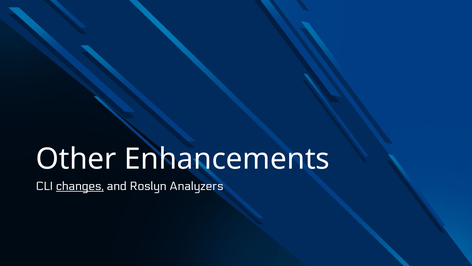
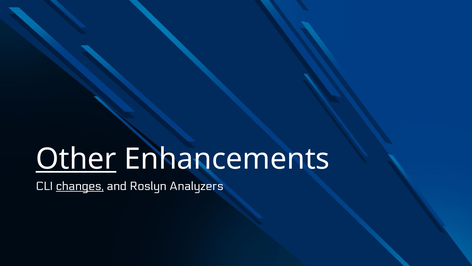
Other underline: none -> present
